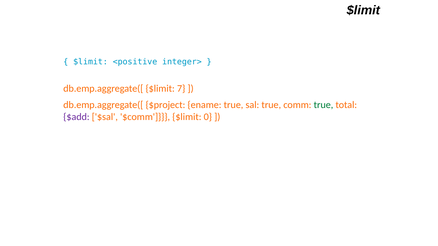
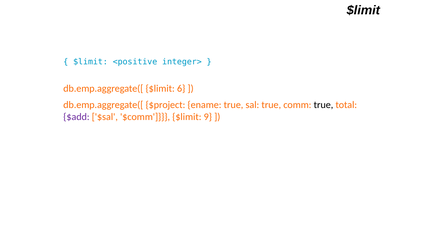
7: 7 -> 6
true at (324, 105) colour: green -> black
0: 0 -> 9
